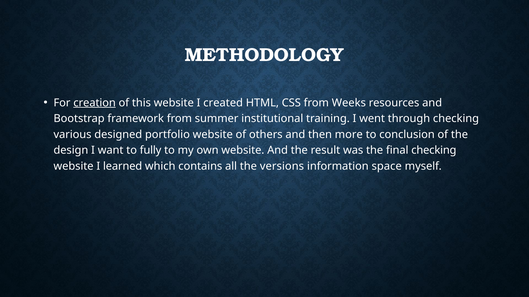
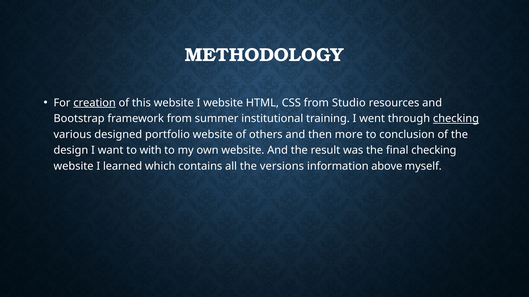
I created: created -> website
Weeks: Weeks -> Studio
checking at (456, 119) underline: none -> present
fully: fully -> with
space: space -> above
